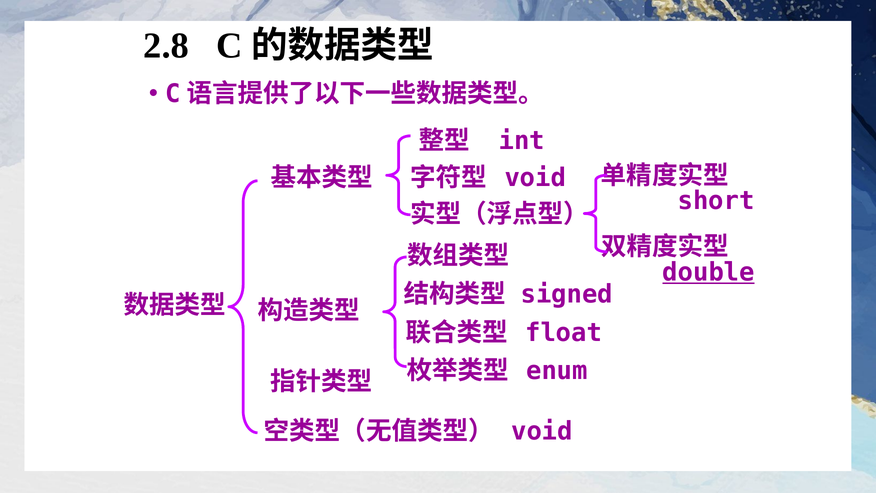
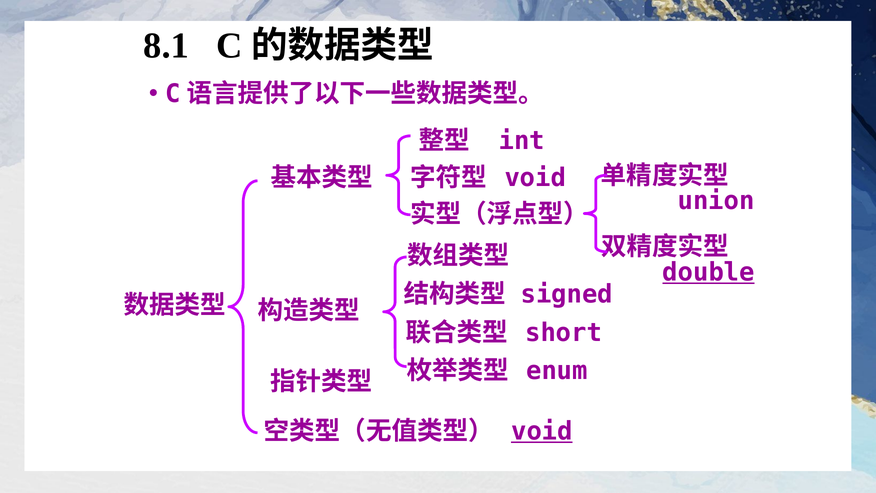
2.8: 2.8 -> 8.1
short: short -> union
float: float -> short
void at (542, 431) underline: none -> present
